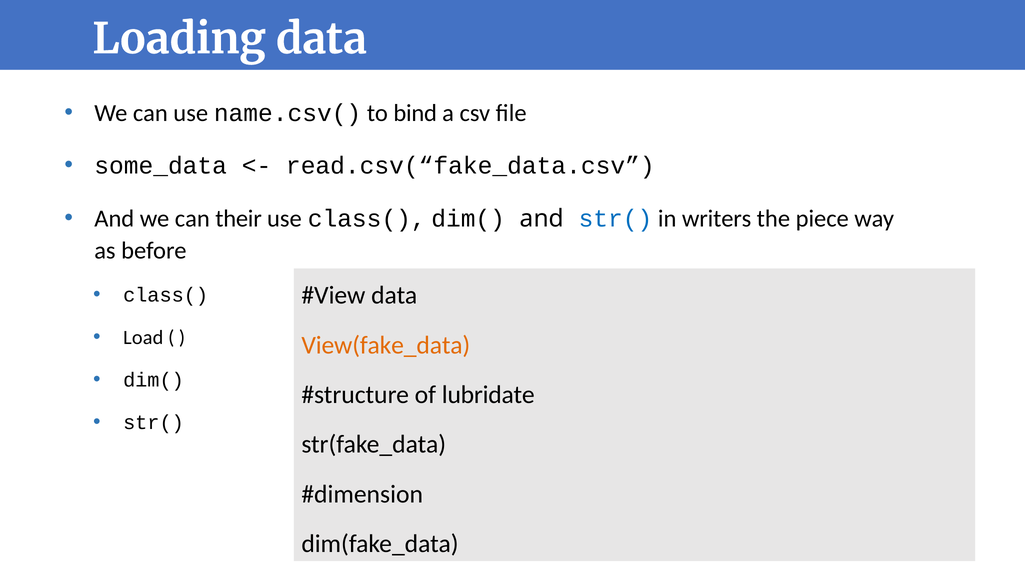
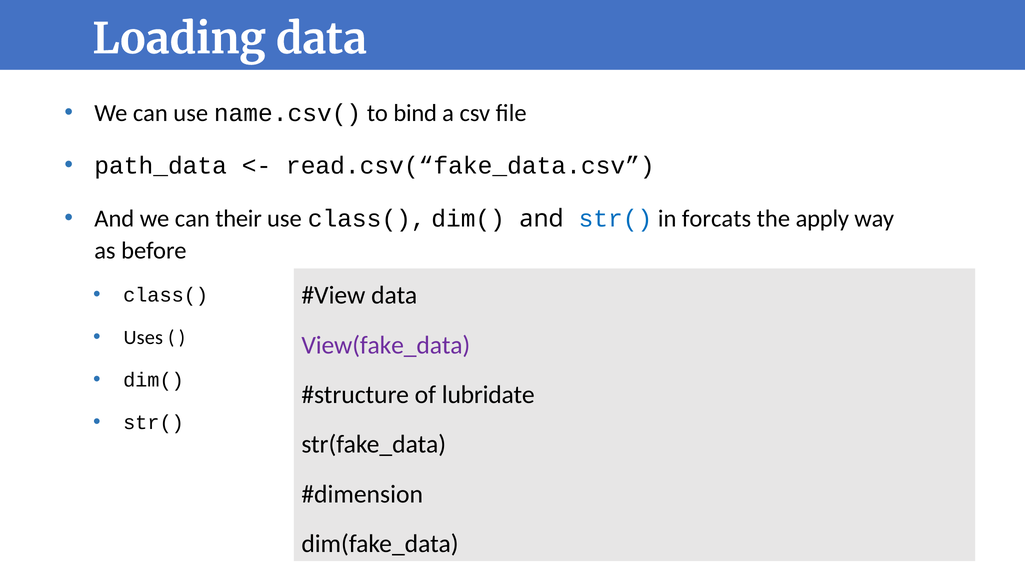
some_data: some_data -> path_data
writers: writers -> forcats
piece: piece -> apply
Load: Load -> Uses
View(fake_data colour: orange -> purple
